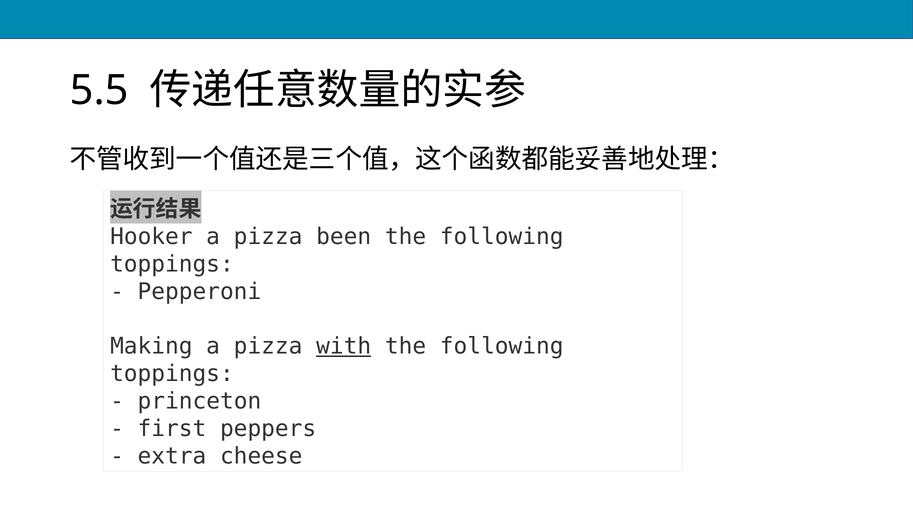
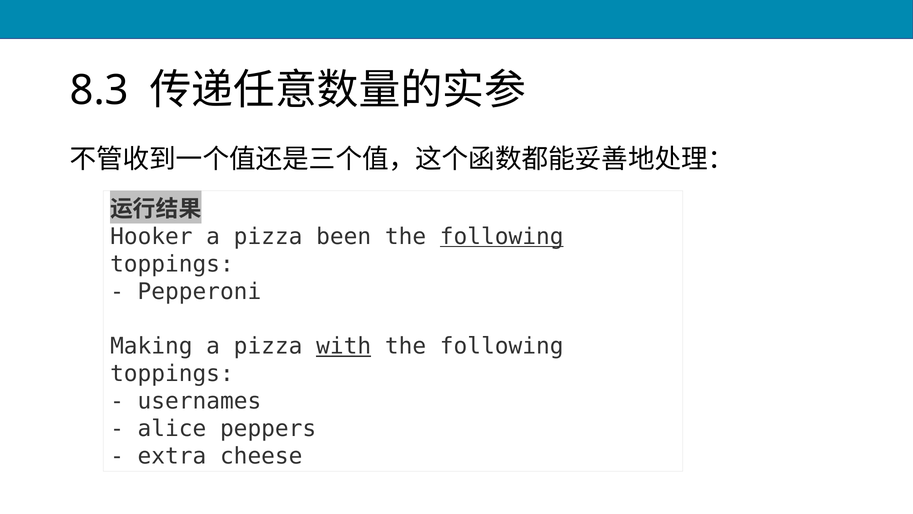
5.5: 5.5 -> 8.3
following at (502, 236) underline: none -> present
princeton: princeton -> usernames
first: first -> alice
